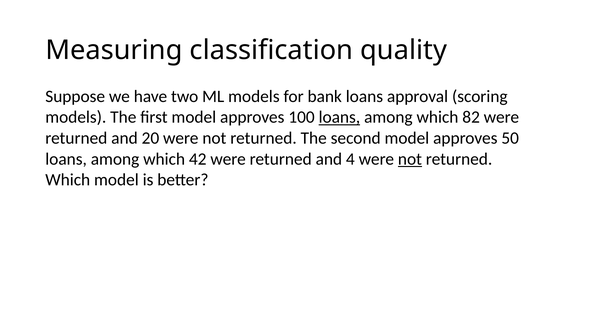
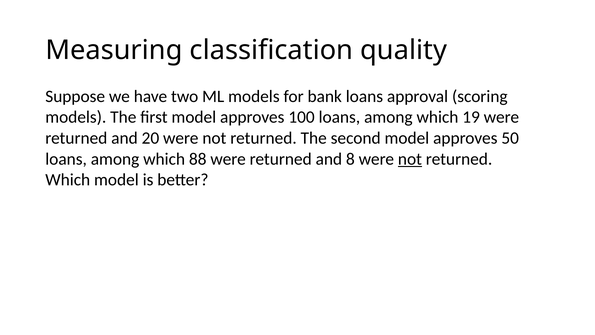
loans at (339, 117) underline: present -> none
82: 82 -> 19
42: 42 -> 88
4: 4 -> 8
